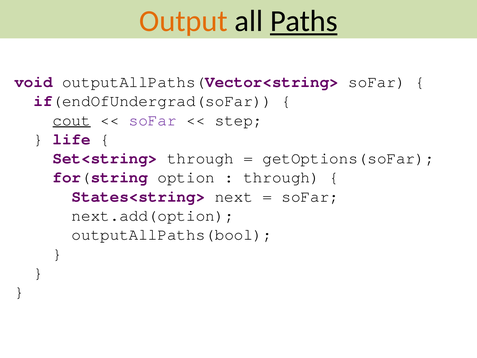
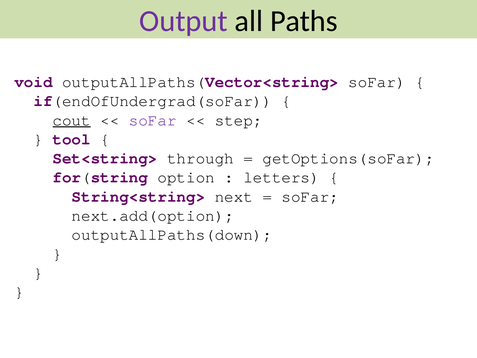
Output colour: orange -> purple
Paths underline: present -> none
life: life -> tool
through at (282, 177): through -> letters
States<string>: States<string> -> String<string>
outputAllPaths(bool: outputAllPaths(bool -> outputAllPaths(down
